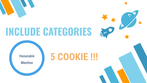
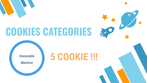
INCLUDE: INCLUDE -> COOKIES
